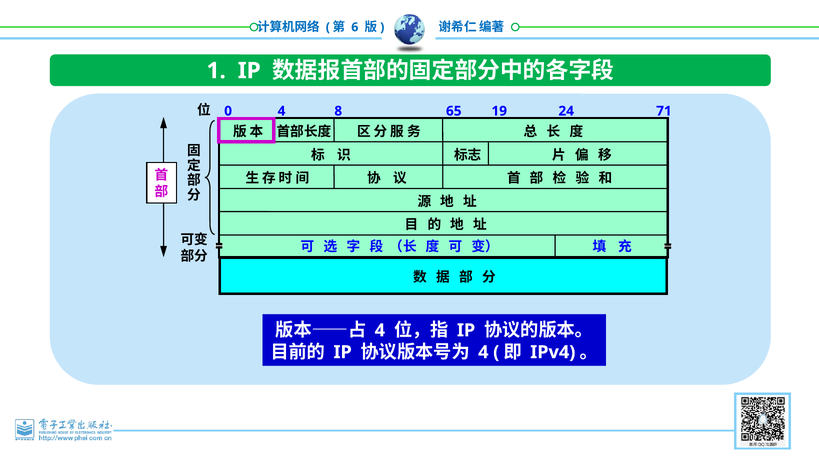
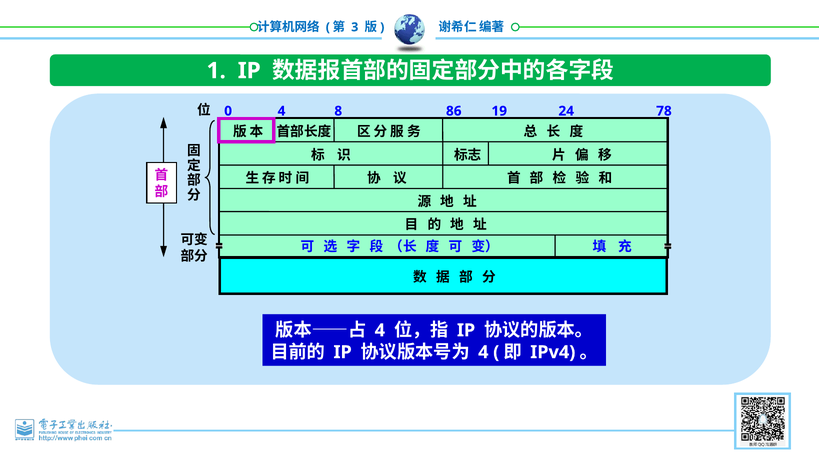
6: 6 -> 3
65: 65 -> 86
71: 71 -> 78
